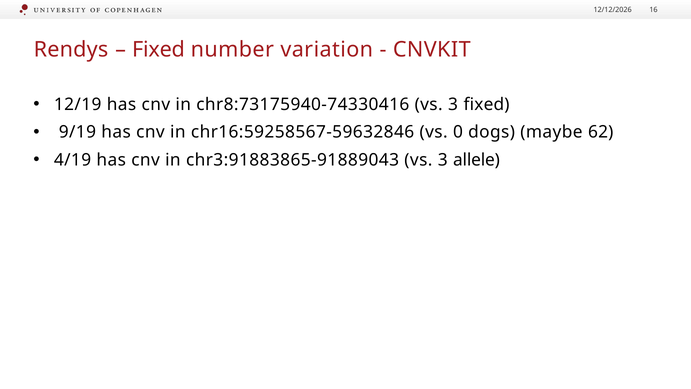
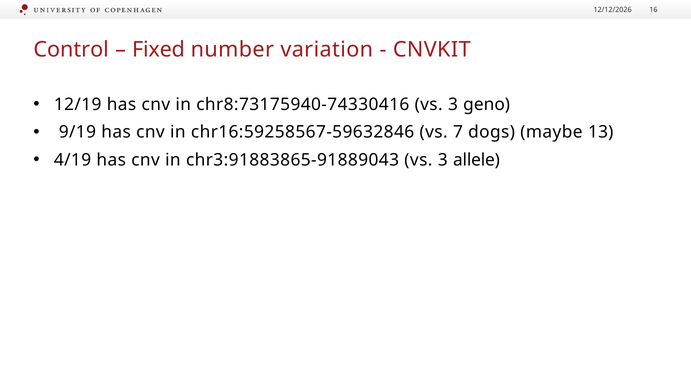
Rendys: Rendys -> Control
3 fixed: fixed -> geno
0: 0 -> 7
62: 62 -> 13
